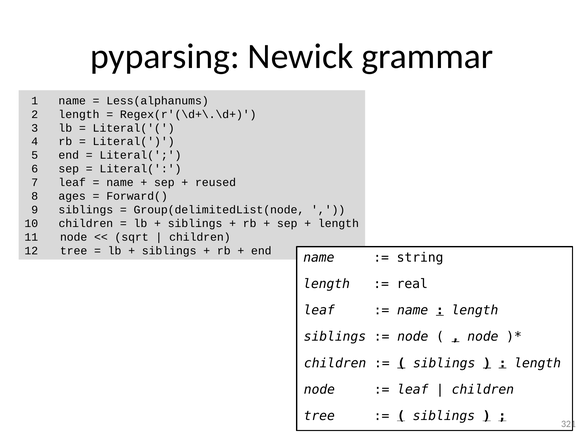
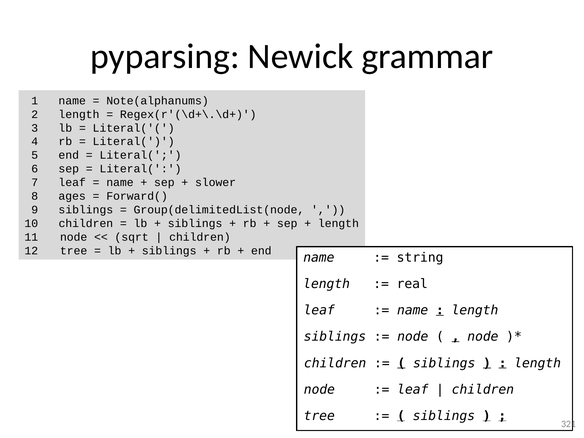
Less(alphanums: Less(alphanums -> Note(alphanums
reused: reused -> slower
